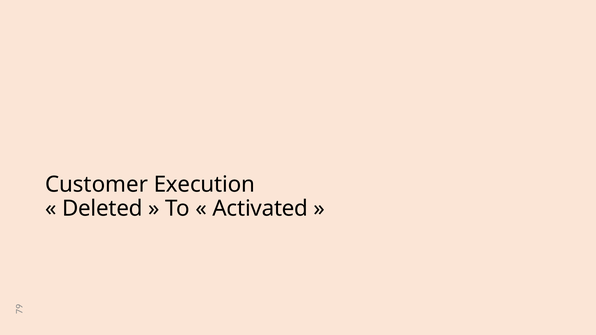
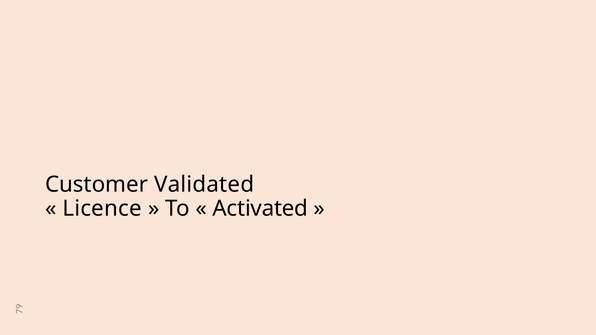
Execution: Execution -> Validated
Deleted: Deleted -> Licence
